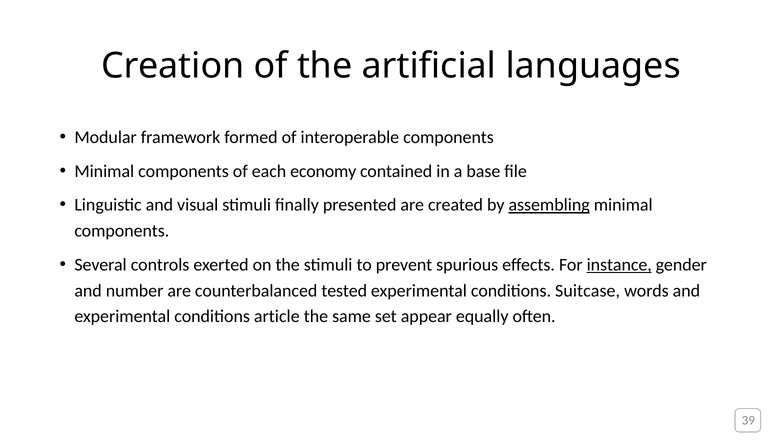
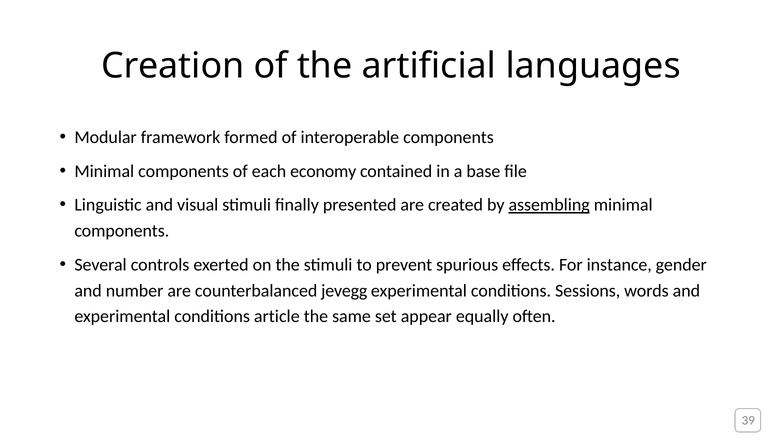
instance underline: present -> none
tested: tested -> jevegg
Suitcase: Suitcase -> Sessions
